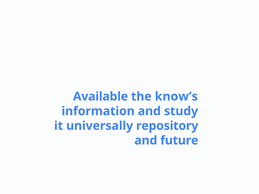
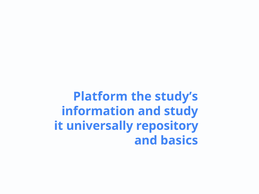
Available: Available -> Platform
know’s: know’s -> study’s
future: future -> basics
